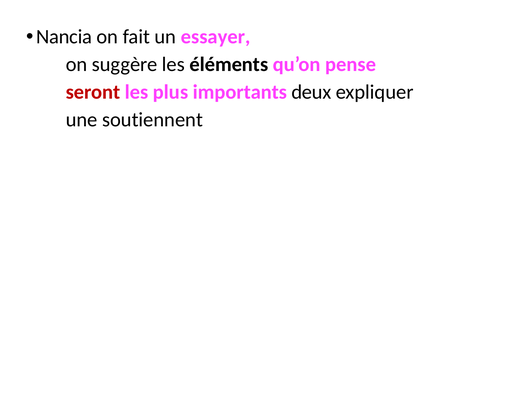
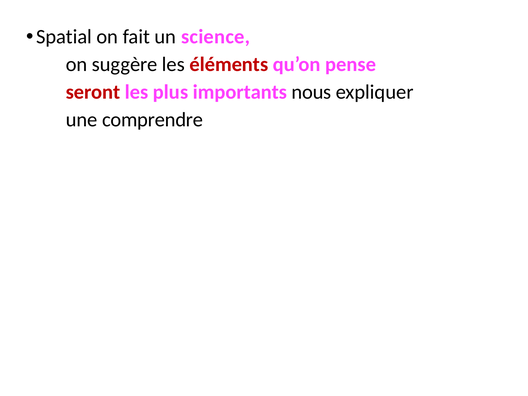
Nancia: Nancia -> Spatial
essayer: essayer -> science
éléments colour: black -> red
deux: deux -> nous
soutiennent: soutiennent -> comprendre
